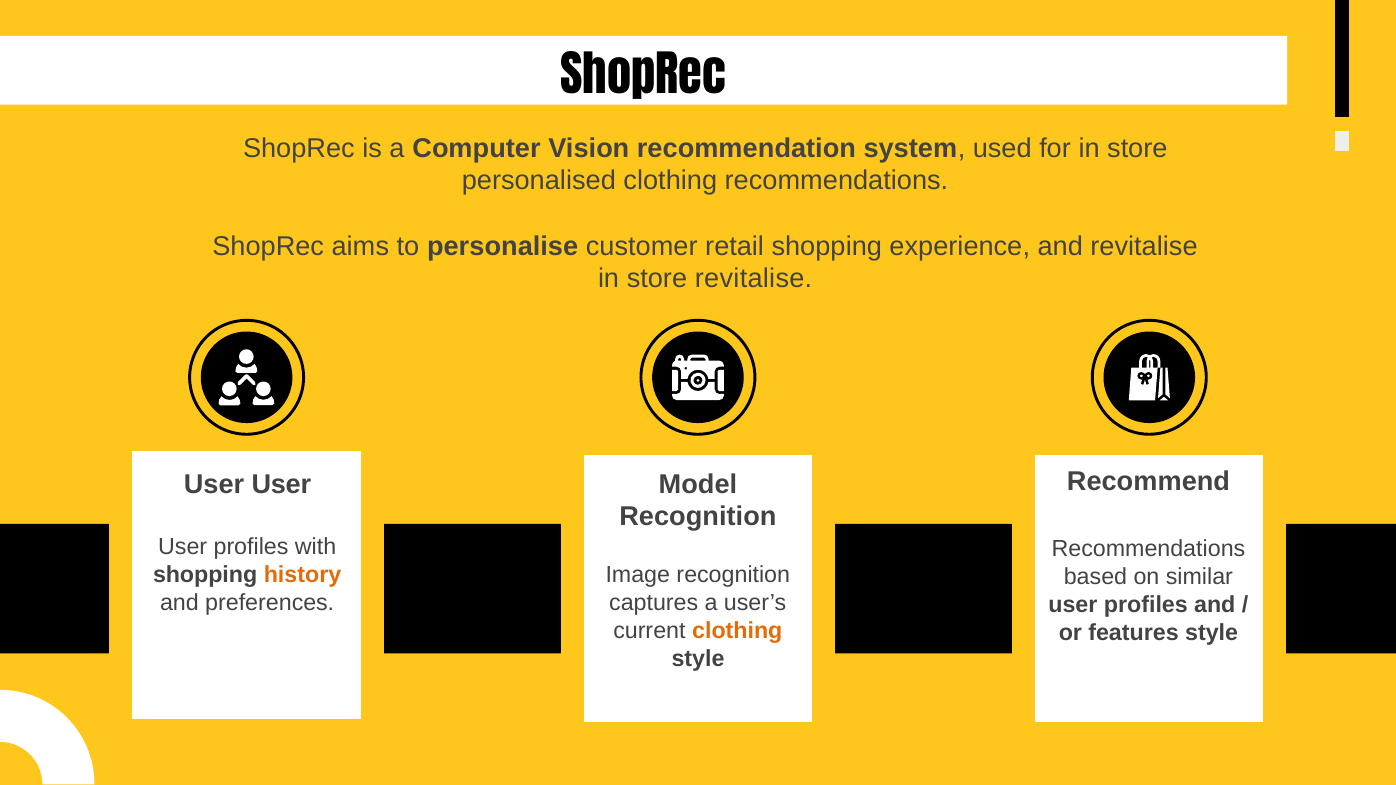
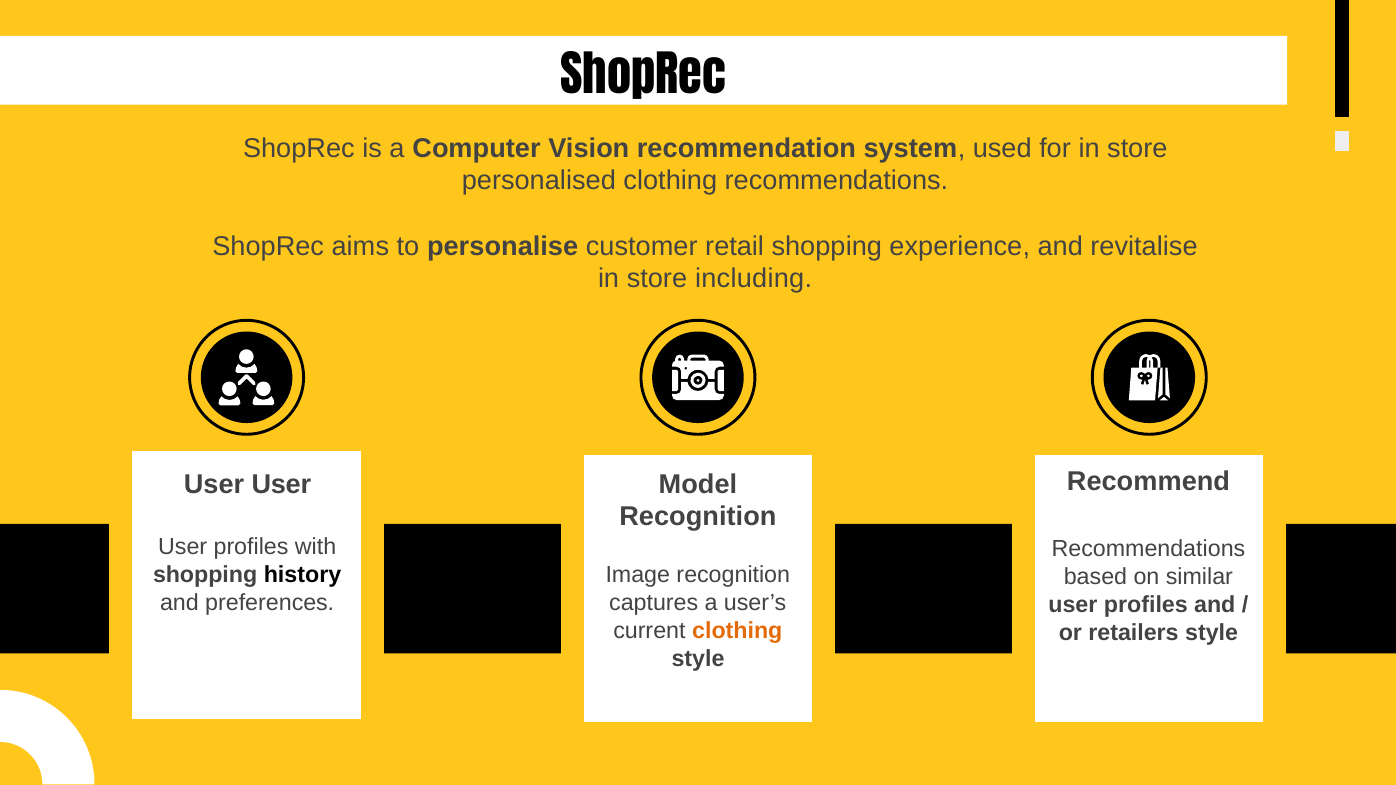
store revitalise: revitalise -> including
history colour: orange -> black
features: features -> retailers
